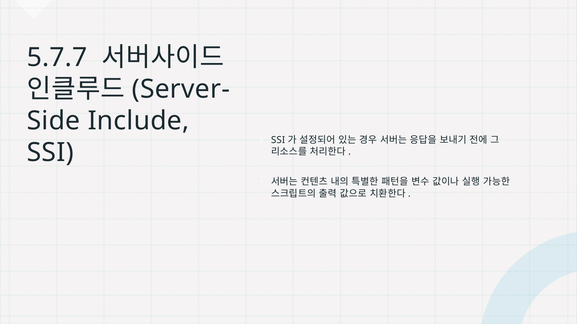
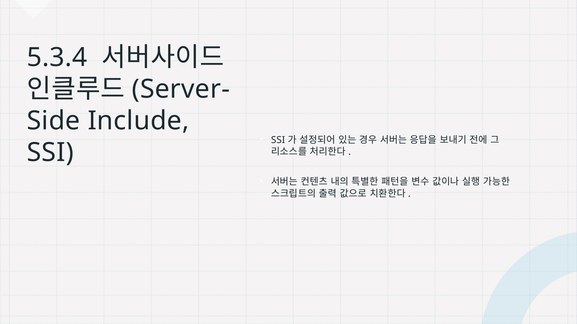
5.7.7: 5.7.7 -> 5.3.4
